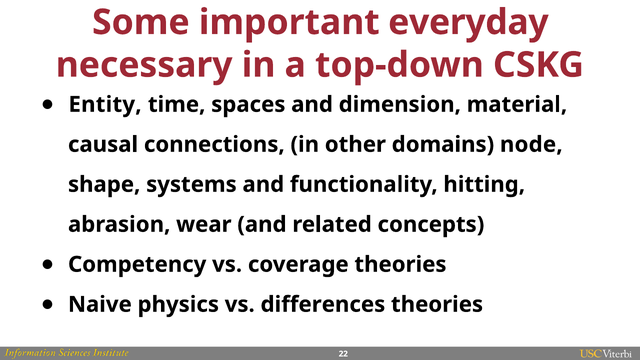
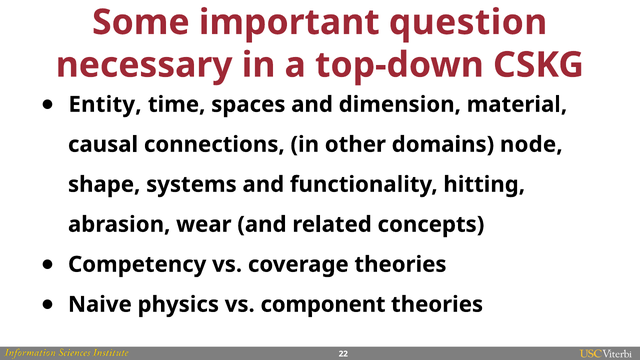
everyday: everyday -> question
differences: differences -> component
